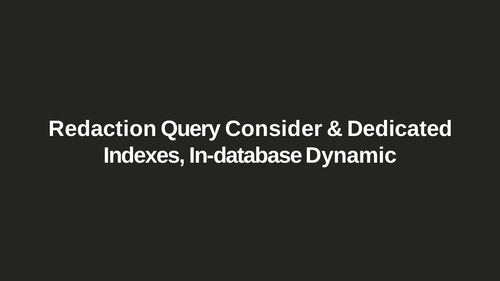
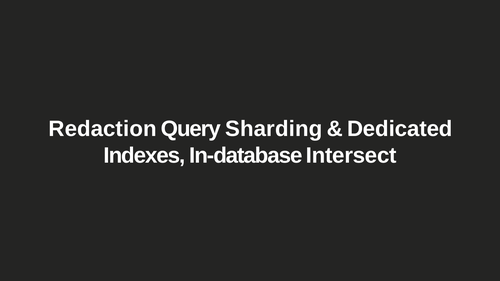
Consider: Consider -> Sharding
Dynamic: Dynamic -> Intersect
